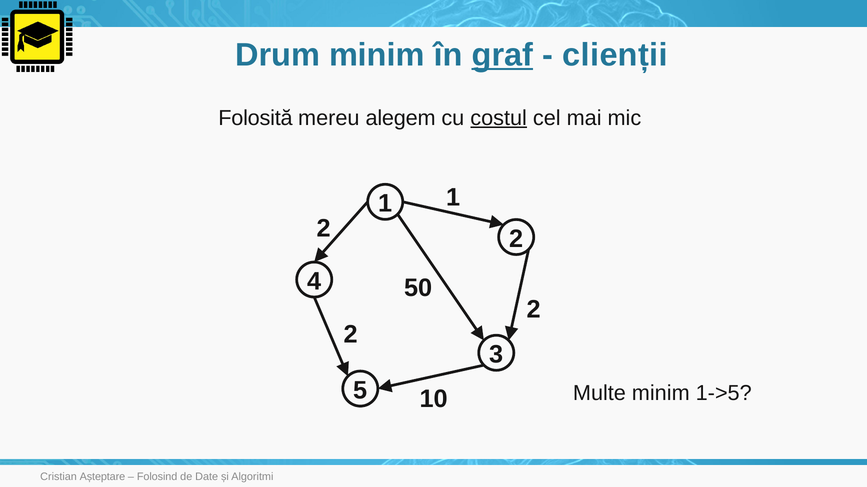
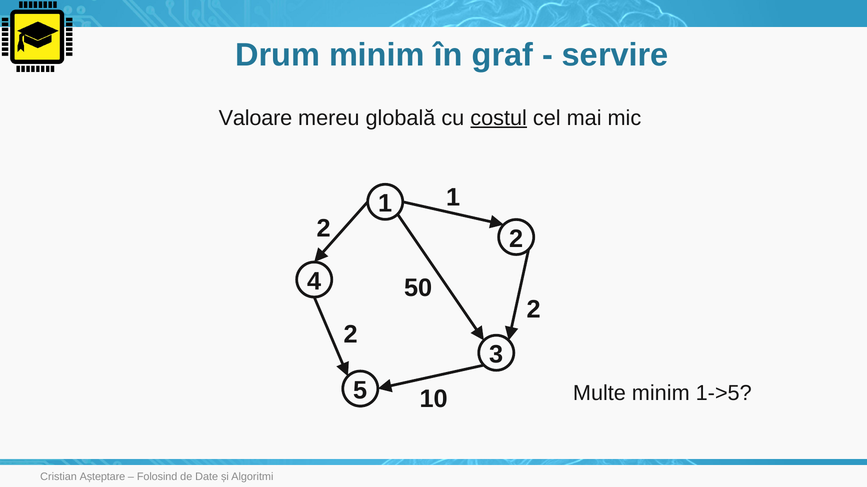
graf underline: present -> none
clienții: clienții -> servire
Folosită: Folosită -> Valoare
alegem: alegem -> globală
